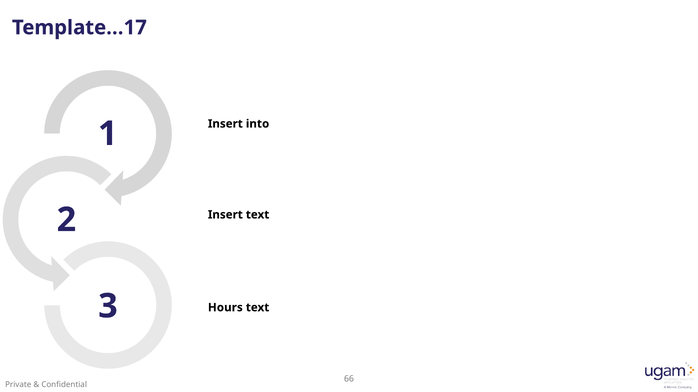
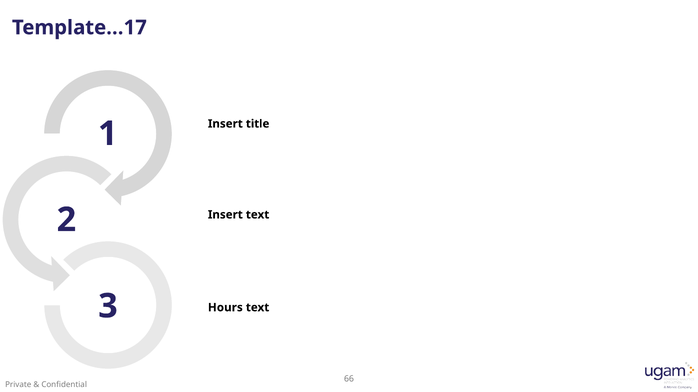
into: into -> title
